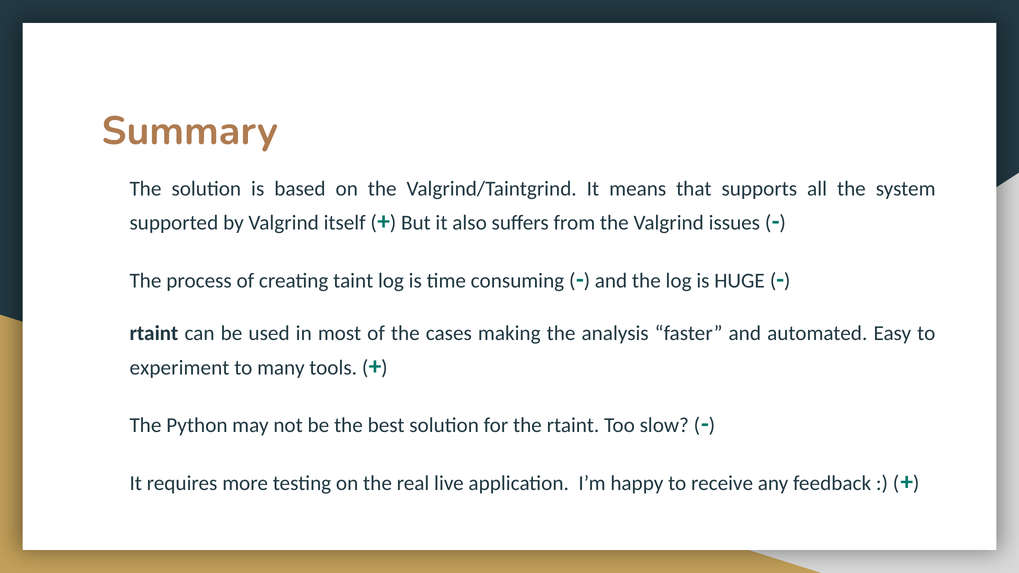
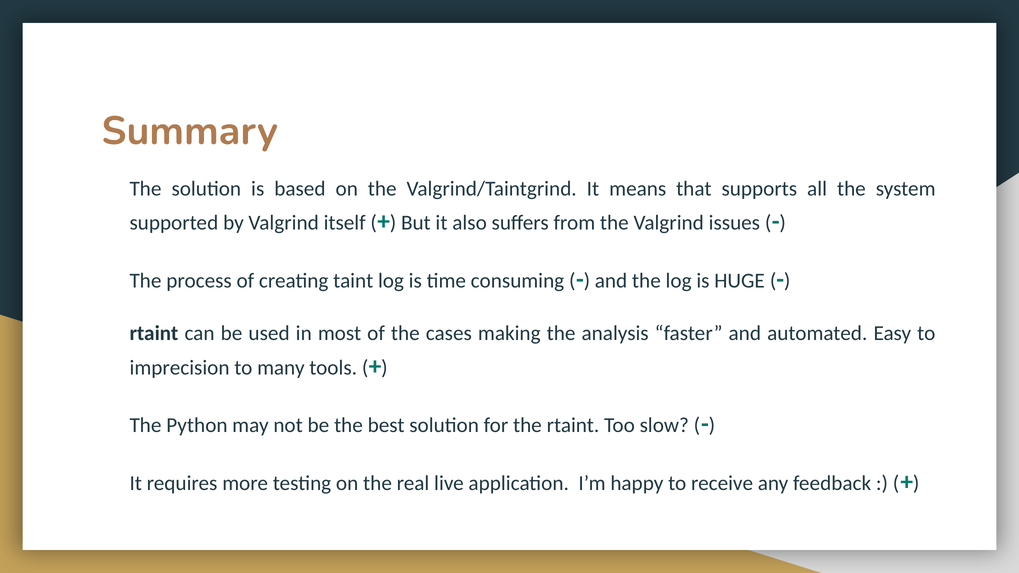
experiment: experiment -> imprecision
